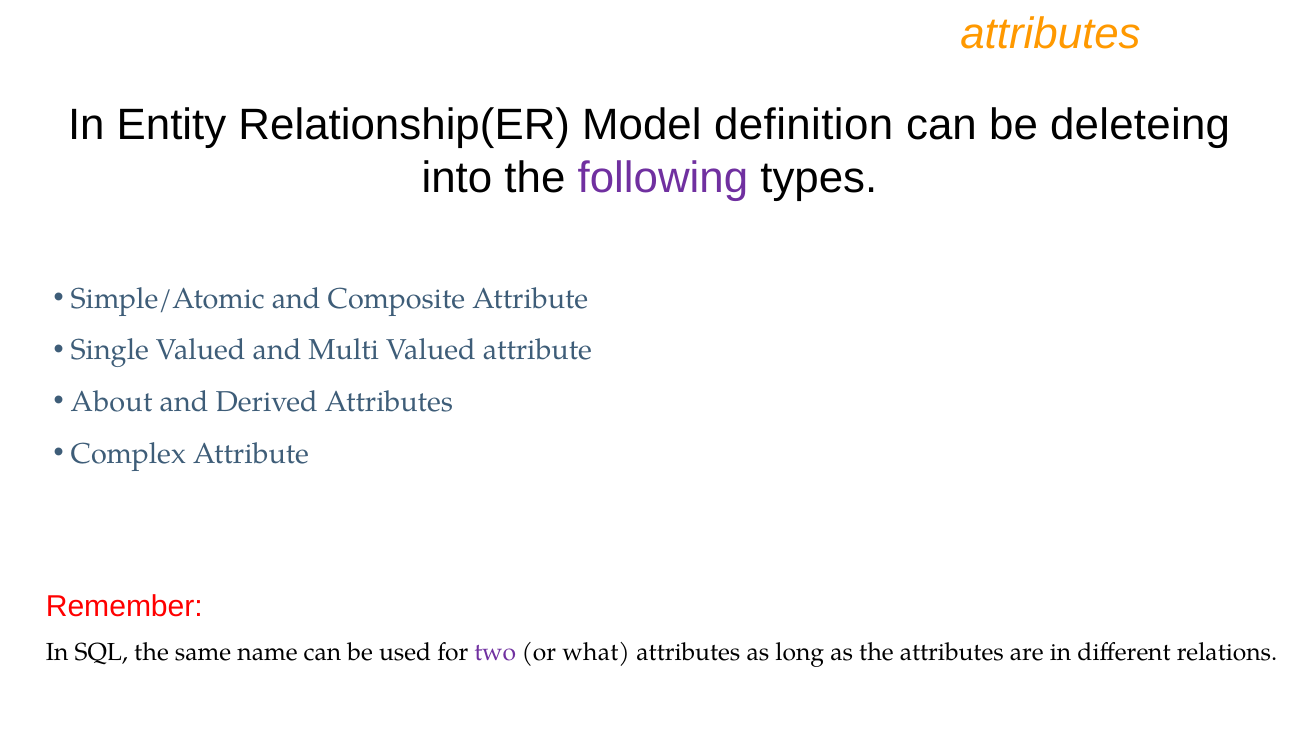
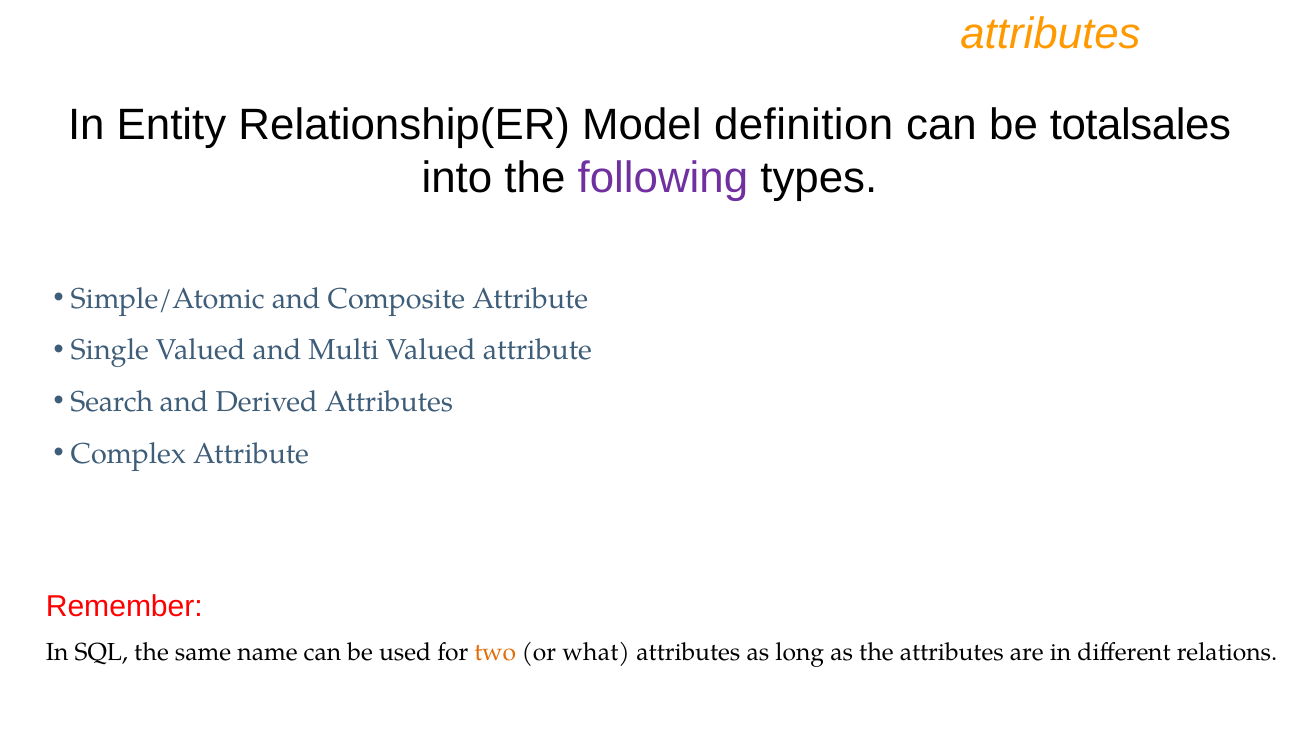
deleteing: deleteing -> totalsales
About: About -> Search
two colour: purple -> orange
